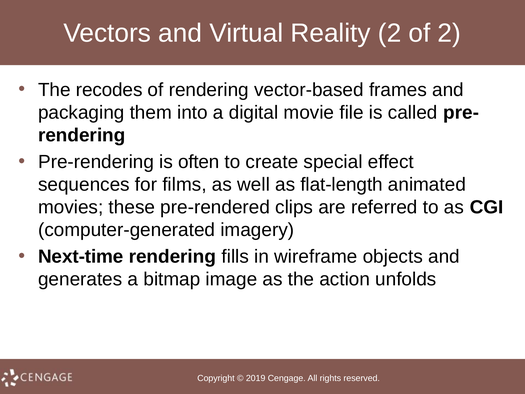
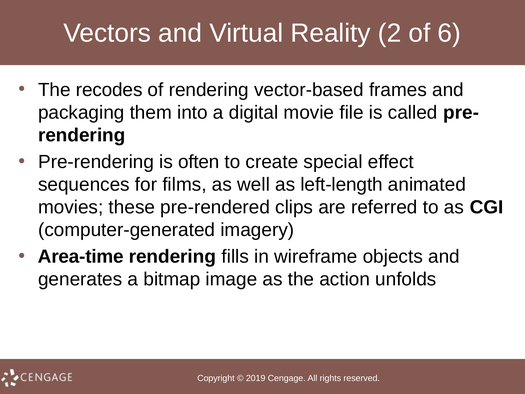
of 2: 2 -> 6
flat-length: flat-length -> left-length
Next-time: Next-time -> Area-time
